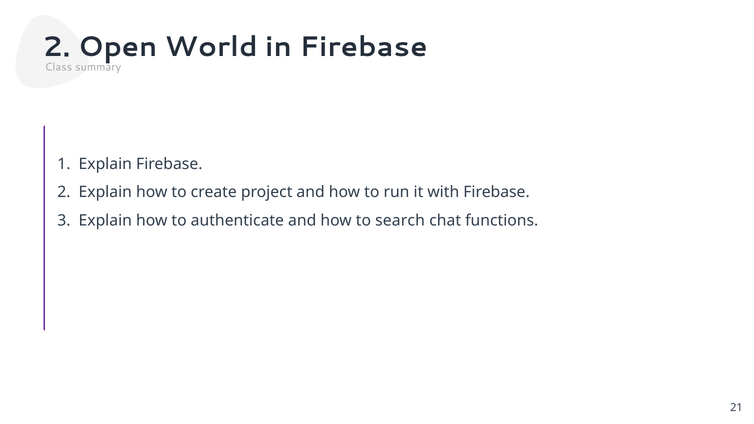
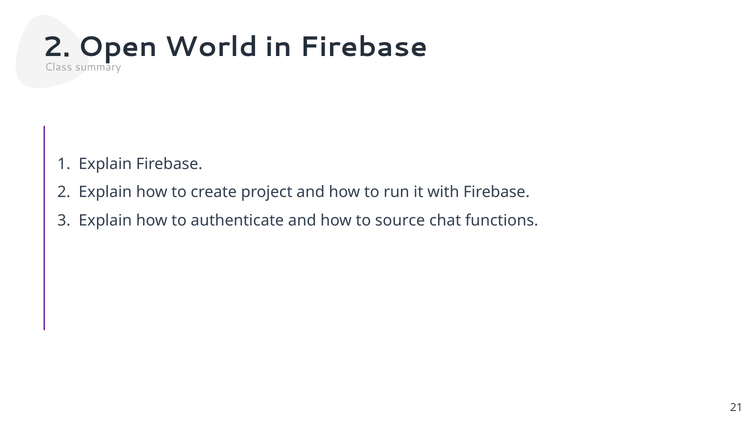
search: search -> source
